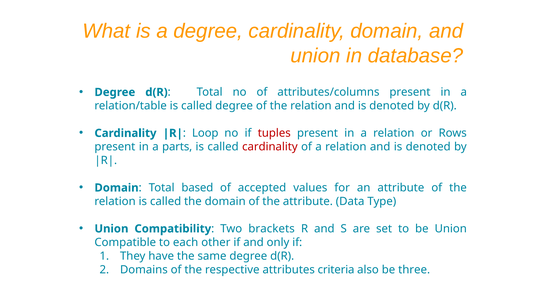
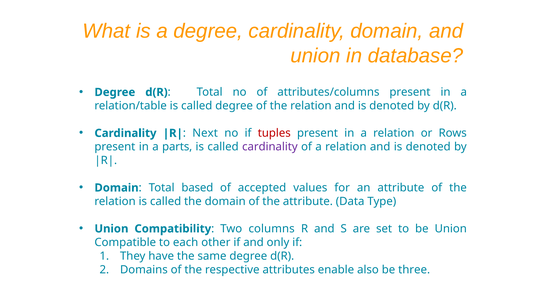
Loop: Loop -> Next
cardinality at (270, 147) colour: red -> purple
brackets: brackets -> columns
criteria: criteria -> enable
